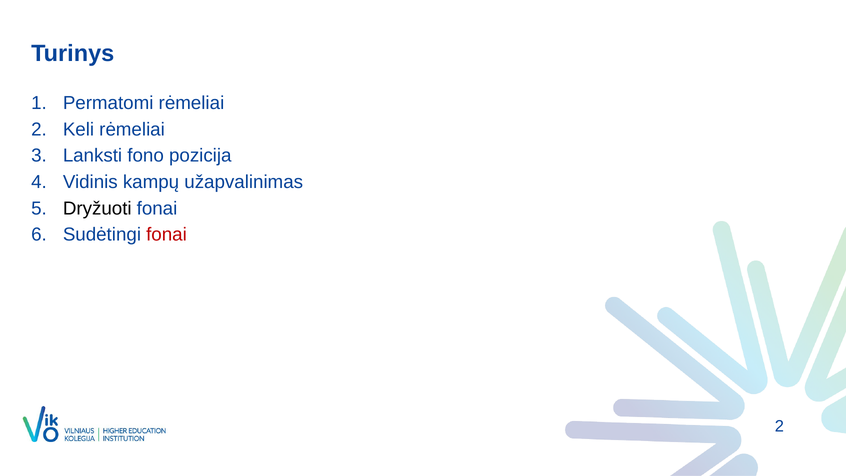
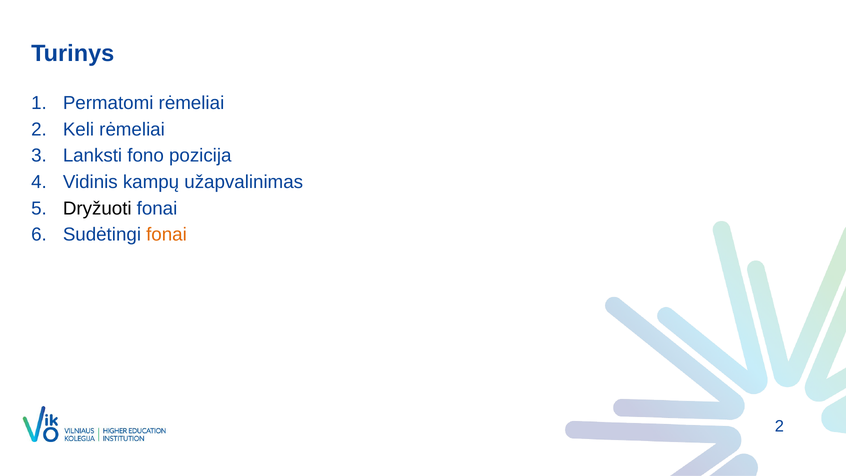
fonai at (166, 235) colour: red -> orange
